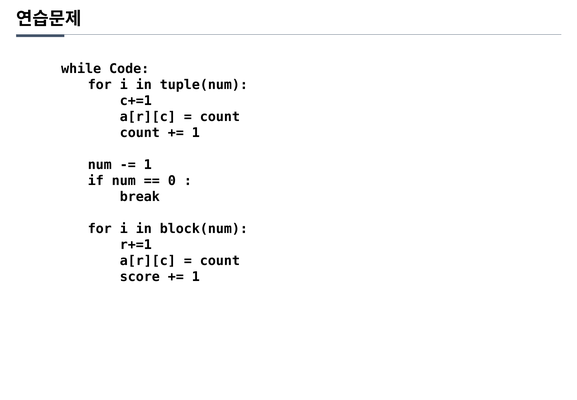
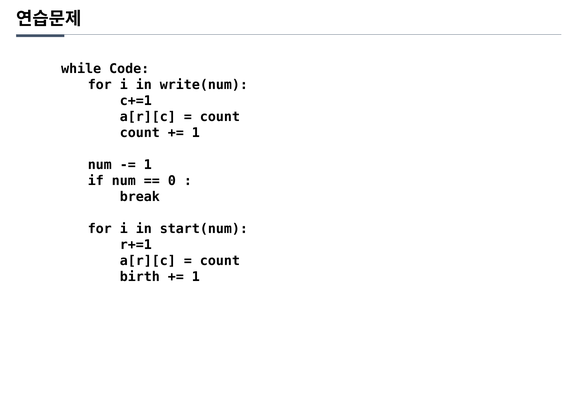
tuple(num: tuple(num -> write(num
block(num: block(num -> start(num
score: score -> birth
